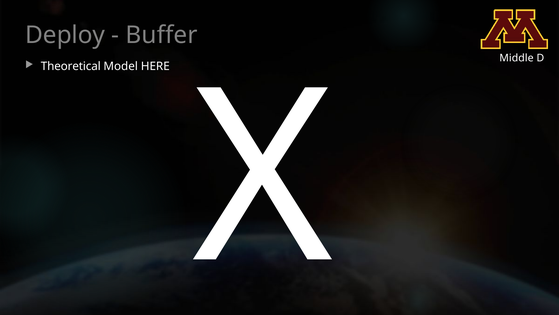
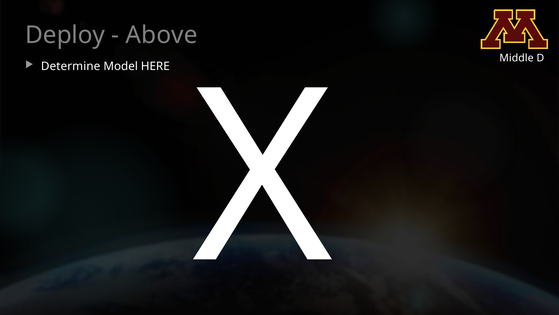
Buffer: Buffer -> Above
Theoretical: Theoretical -> Determine
